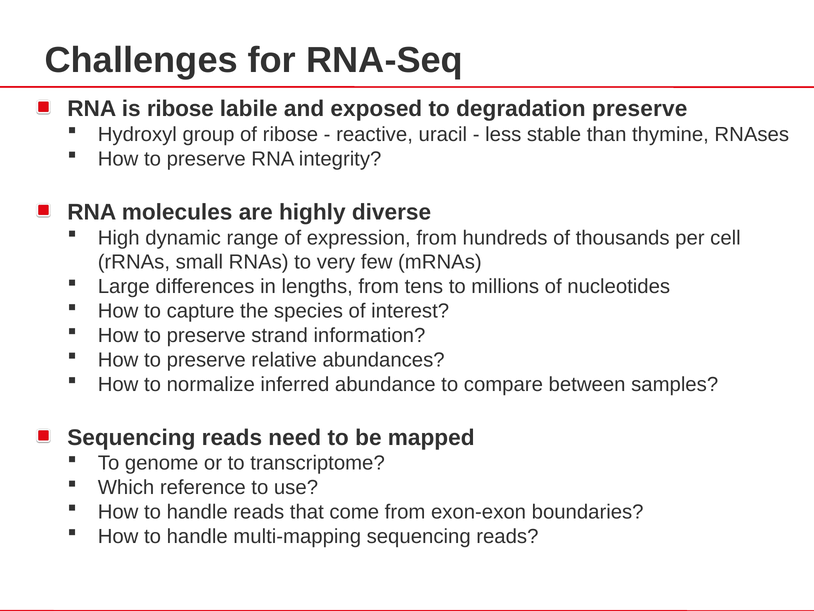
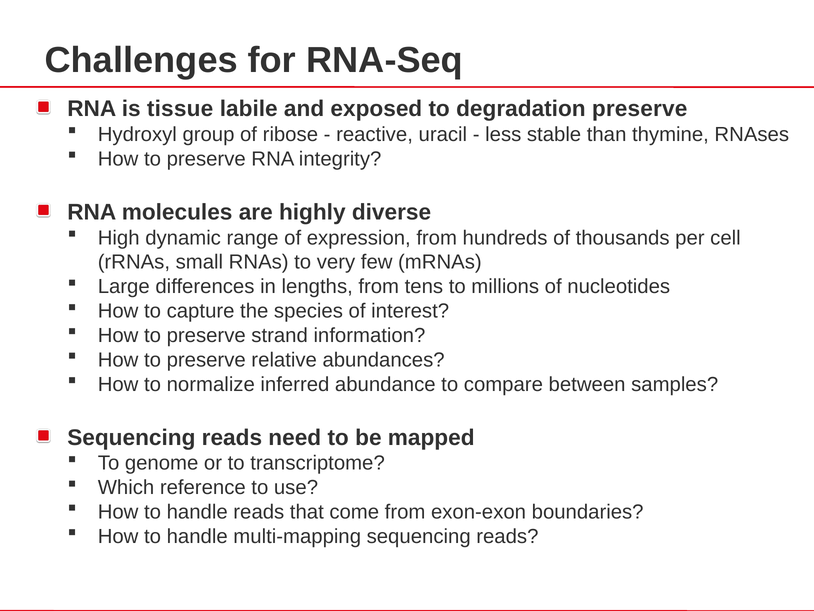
is ribose: ribose -> tissue
